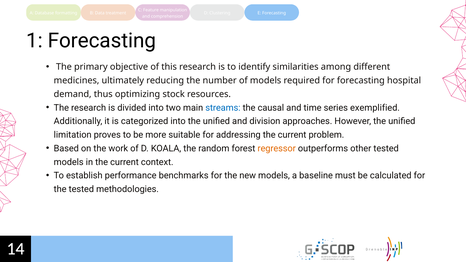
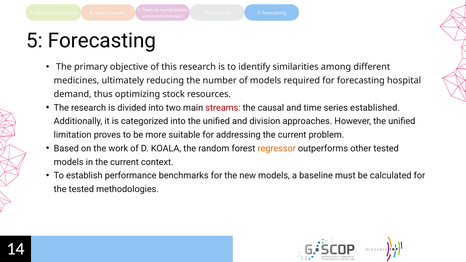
1: 1 -> 5
streams colour: blue -> red
exemplified: exemplified -> established
